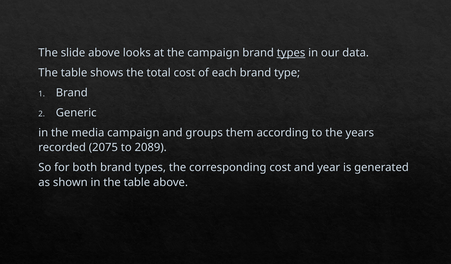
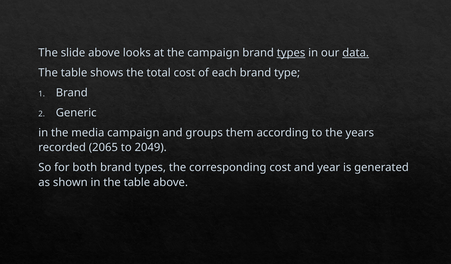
data underline: none -> present
2075: 2075 -> 2065
2089: 2089 -> 2049
